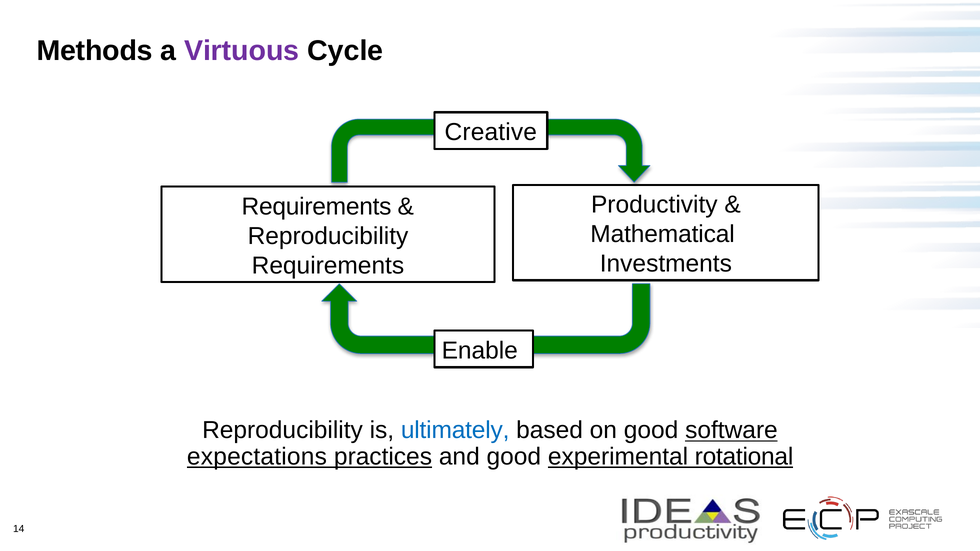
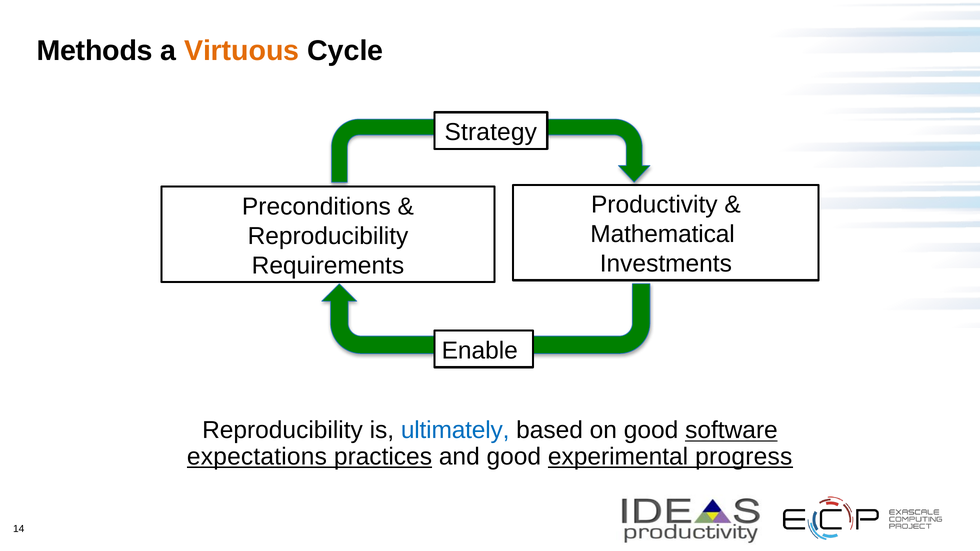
Virtuous colour: purple -> orange
Creative: Creative -> Strategy
Requirements at (317, 207): Requirements -> Preconditions
rotational: rotational -> progress
